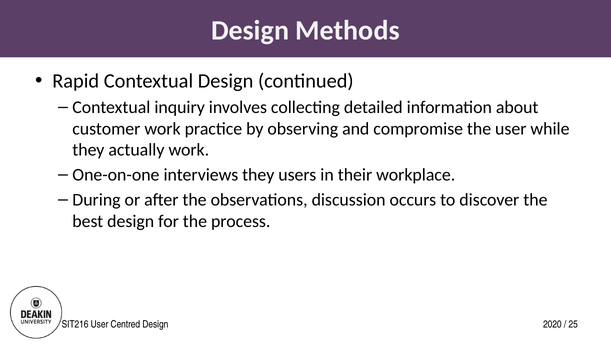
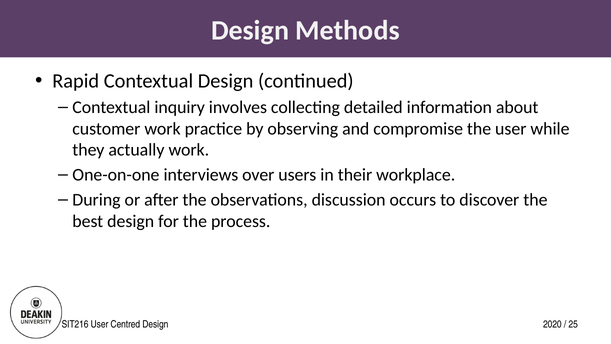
interviews they: they -> over
